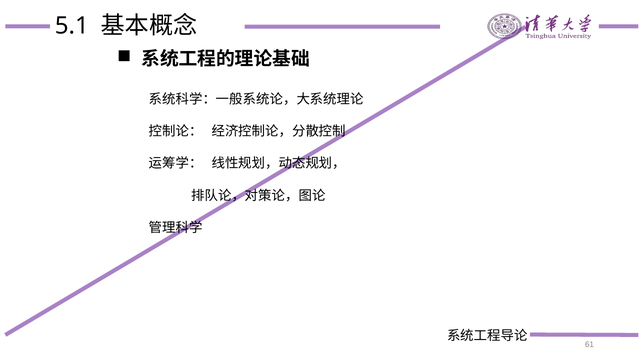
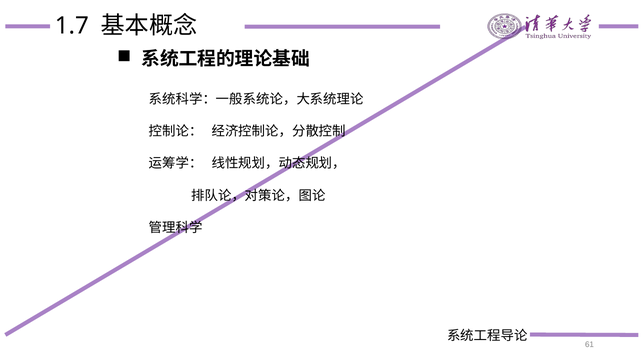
5.1: 5.1 -> 1.7
